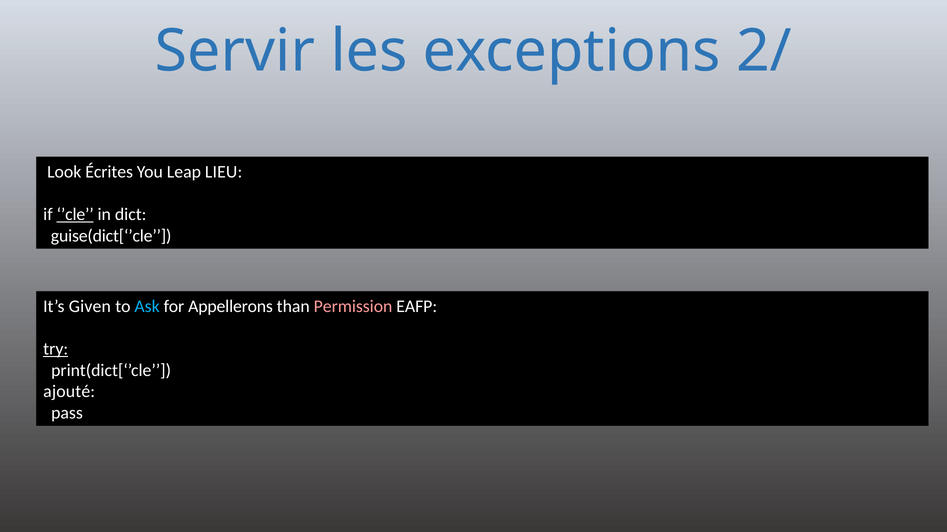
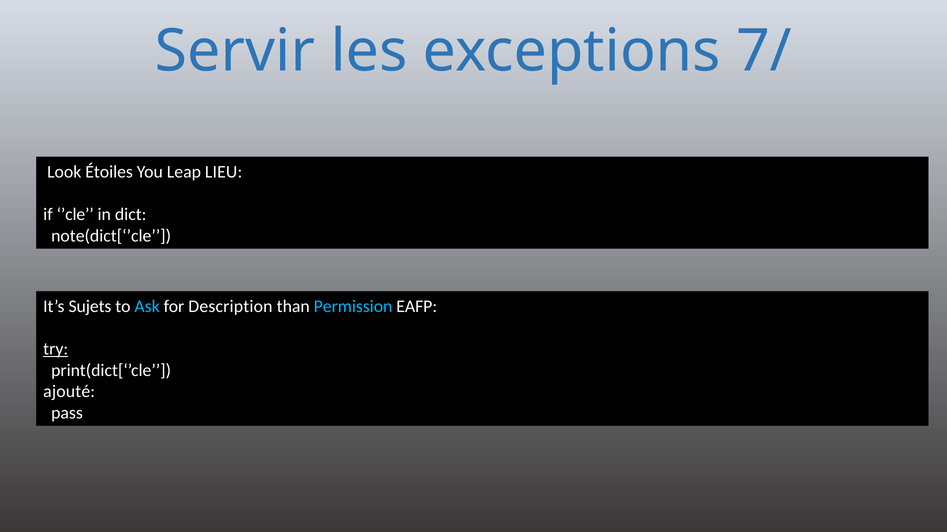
2/: 2/ -> 7/
Écrites: Écrites -> Étoiles
’cle underline: present -> none
guise(dict[‘’cle: guise(dict[‘’cle -> note(dict[‘’cle
Given: Given -> Sujets
Appellerons: Appellerons -> Description
Permission colour: pink -> light blue
